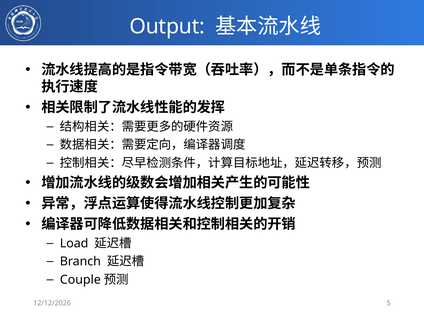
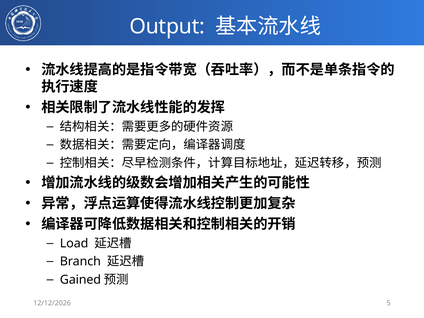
Couple: Couple -> Gained
